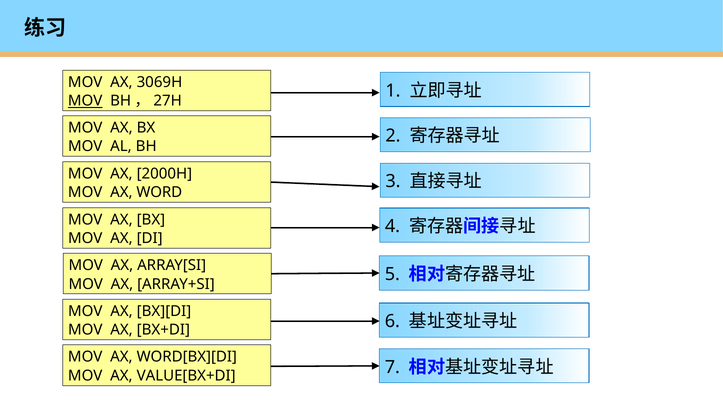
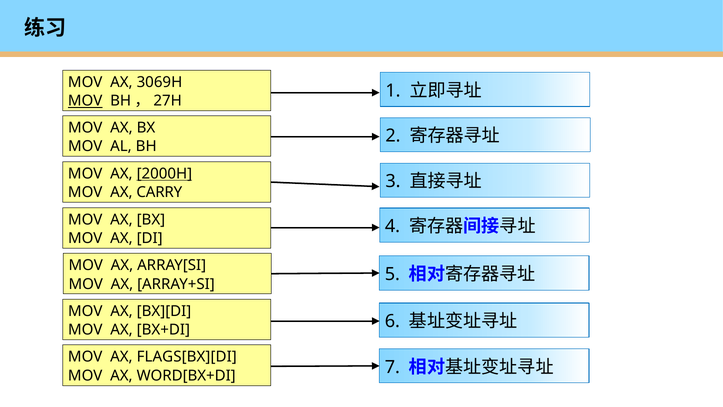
2000H underline: none -> present
WORD: WORD -> CARRY
WORD[BX][DI: WORD[BX][DI -> FLAGS[BX][DI
VALUE[BX+DI: VALUE[BX+DI -> WORD[BX+DI
